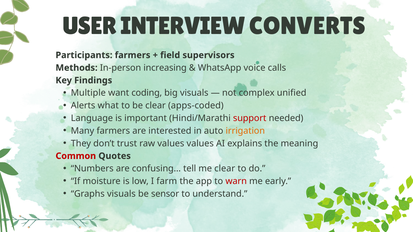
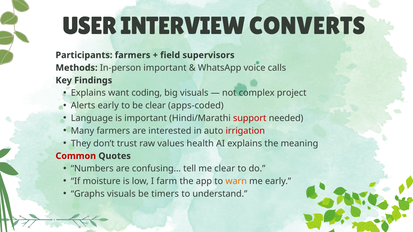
In-person increasing: increasing -> important
Multiple at (88, 93): Multiple -> Explains
unified: unified -> project
Alerts what: what -> early
irrigation colour: orange -> red
values values: values -> health
warn colour: red -> orange
sensor: sensor -> timers
